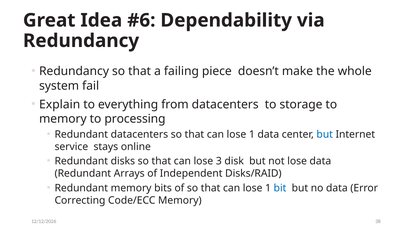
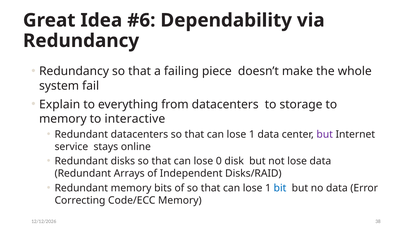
processing: processing -> interactive
but at (325, 134) colour: blue -> purple
3: 3 -> 0
